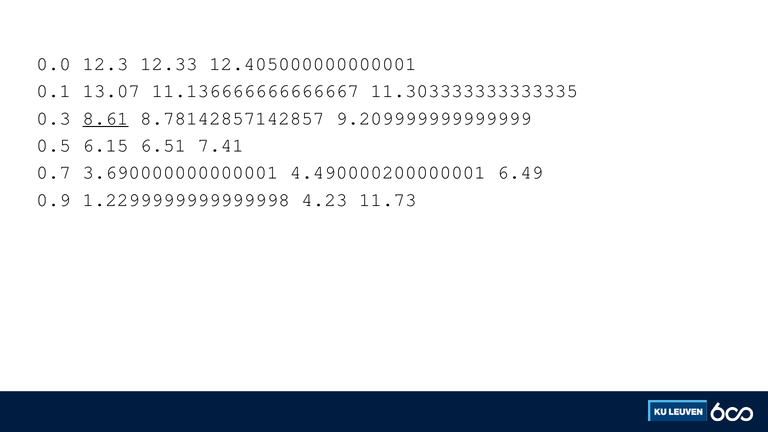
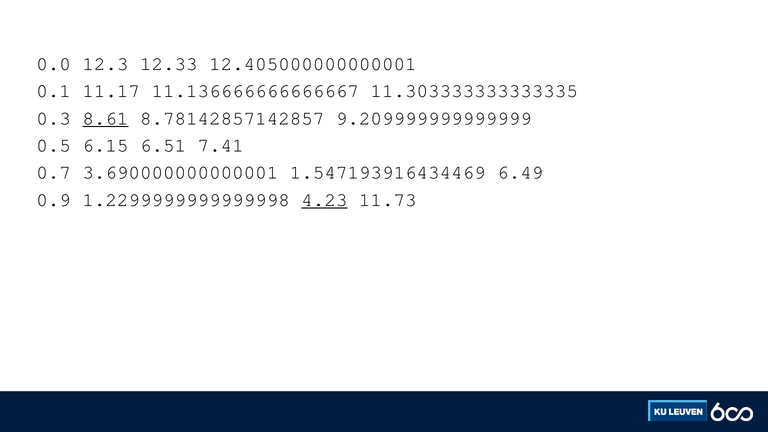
13.07: 13.07 -> 11.17
4.490000200000001: 4.490000200000001 -> 1.547193916434469
4.23 underline: none -> present
